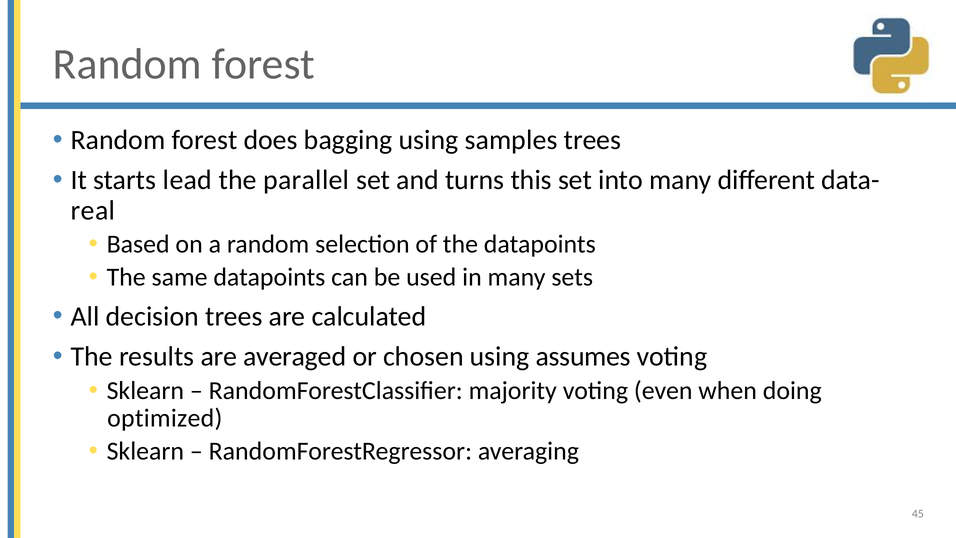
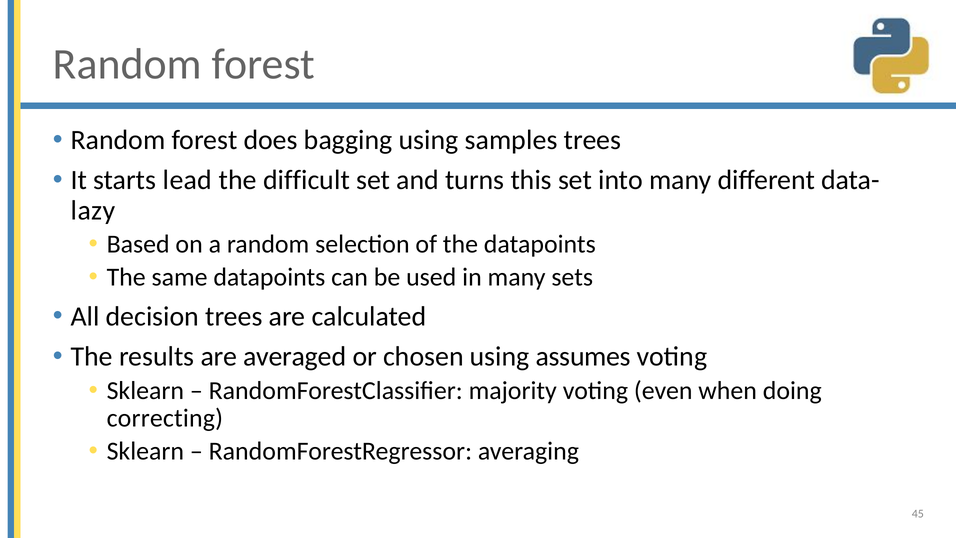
parallel: parallel -> difficult
real: real -> lazy
optimized: optimized -> correcting
